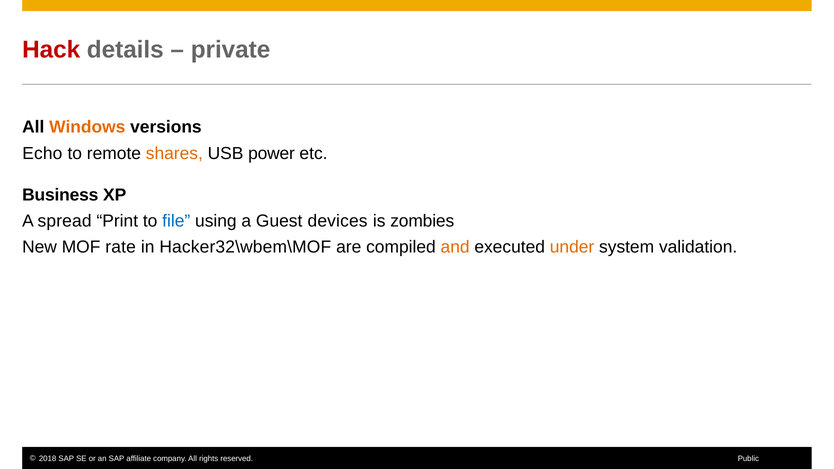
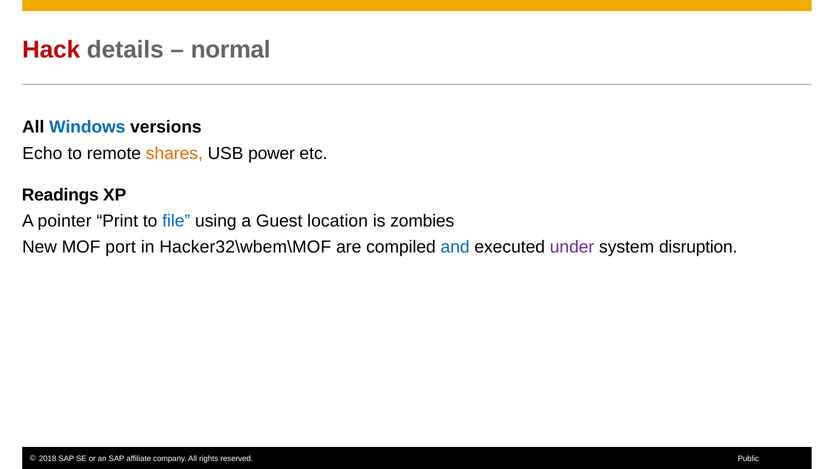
private: private -> normal
Windows colour: orange -> blue
Business: Business -> Readings
spread: spread -> pointer
devices: devices -> location
rate: rate -> port
and colour: orange -> blue
under colour: orange -> purple
validation: validation -> disruption
